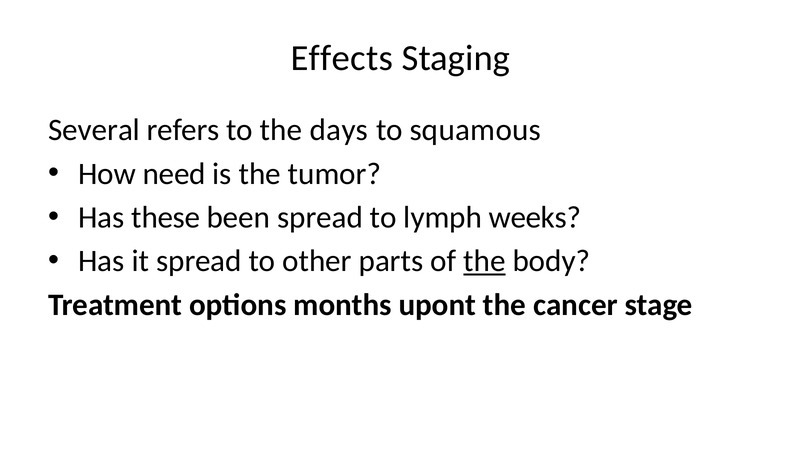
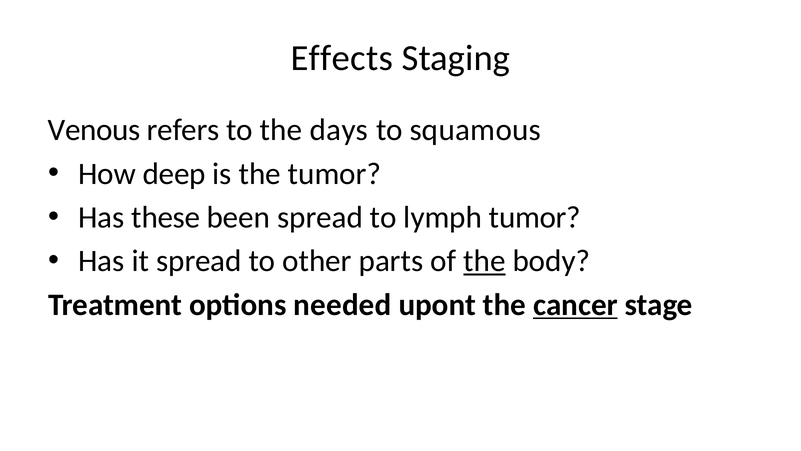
Several: Several -> Venous
need: need -> deep
lymph weeks: weeks -> tumor
months: months -> needed
cancer underline: none -> present
